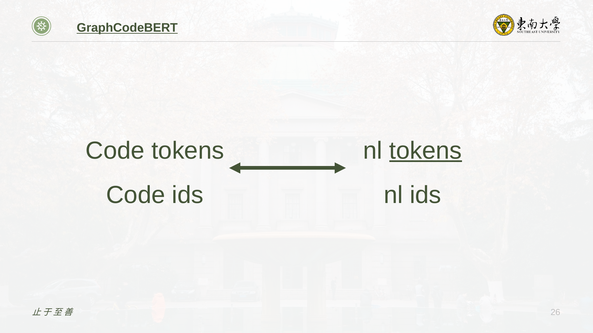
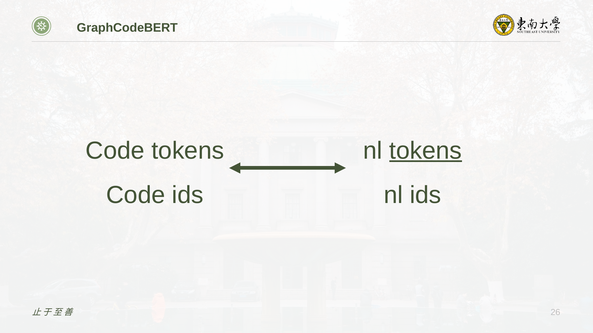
GraphCodeBERT underline: present -> none
